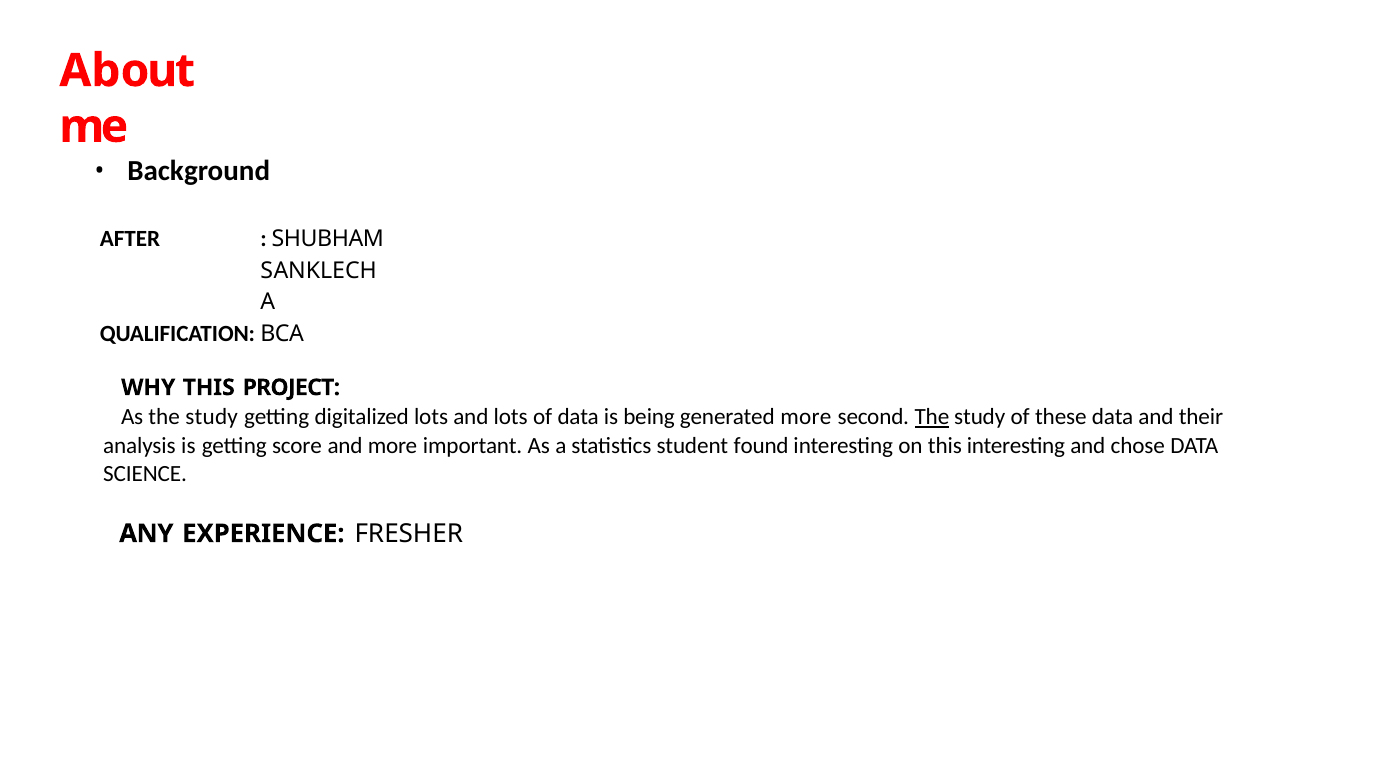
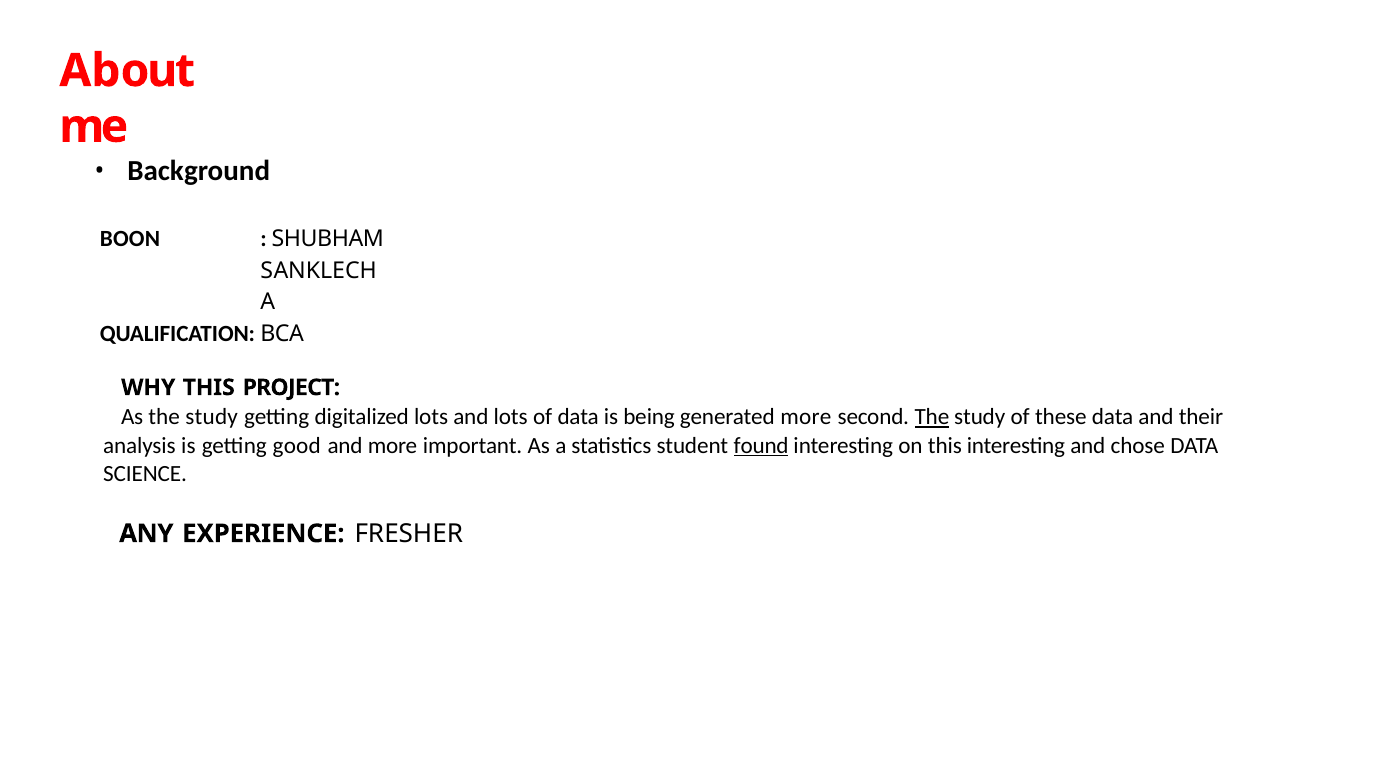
AFTER: AFTER -> BOON
score: score -> good
found underline: none -> present
